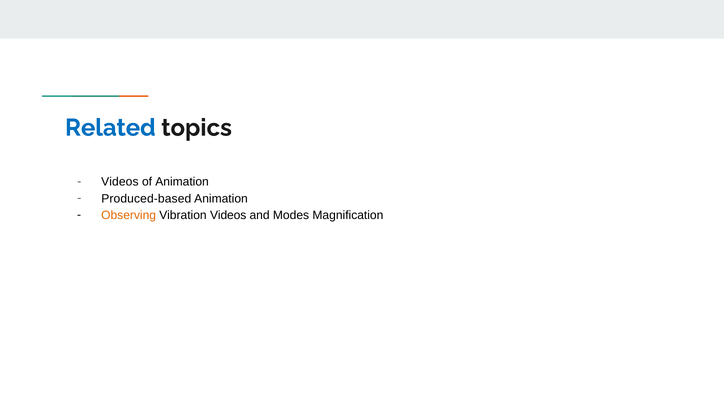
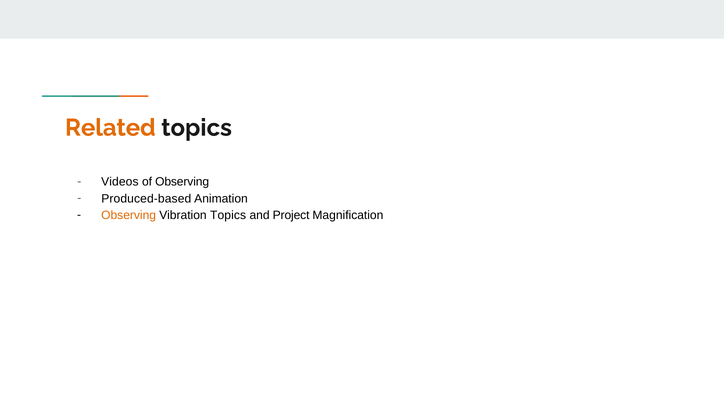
Related colour: blue -> orange
of Animation: Animation -> Observing
Vibration Videos: Videos -> Topics
Modes: Modes -> Project
